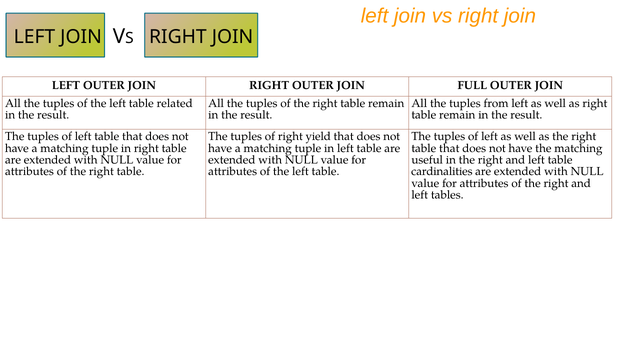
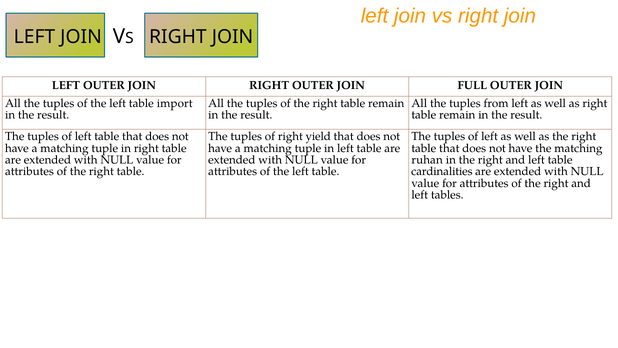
related: related -> import
useful: useful -> ruhan
